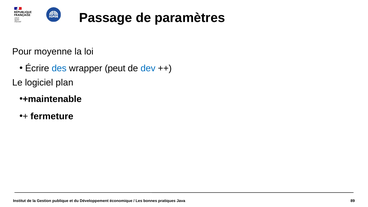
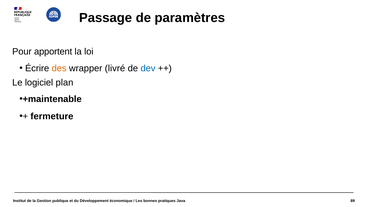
moyenne: moyenne -> apportent
des colour: blue -> orange
peut: peut -> livré
